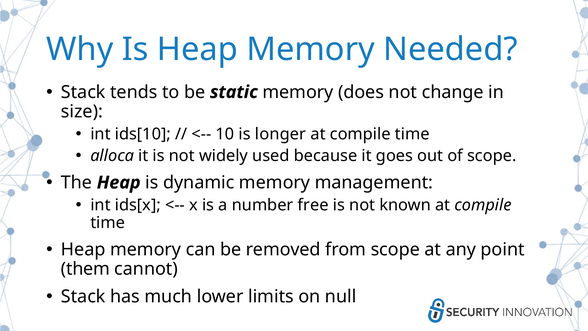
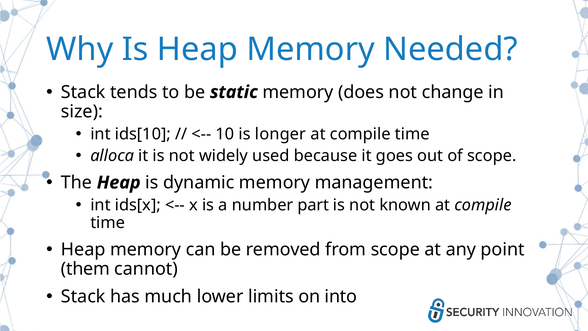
free: free -> part
null: null -> into
